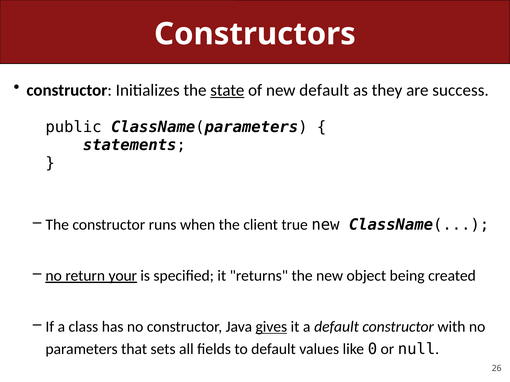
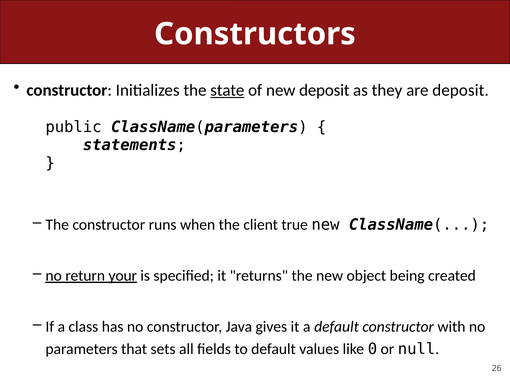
new default: default -> deposit
are success: success -> deposit
gives underline: present -> none
